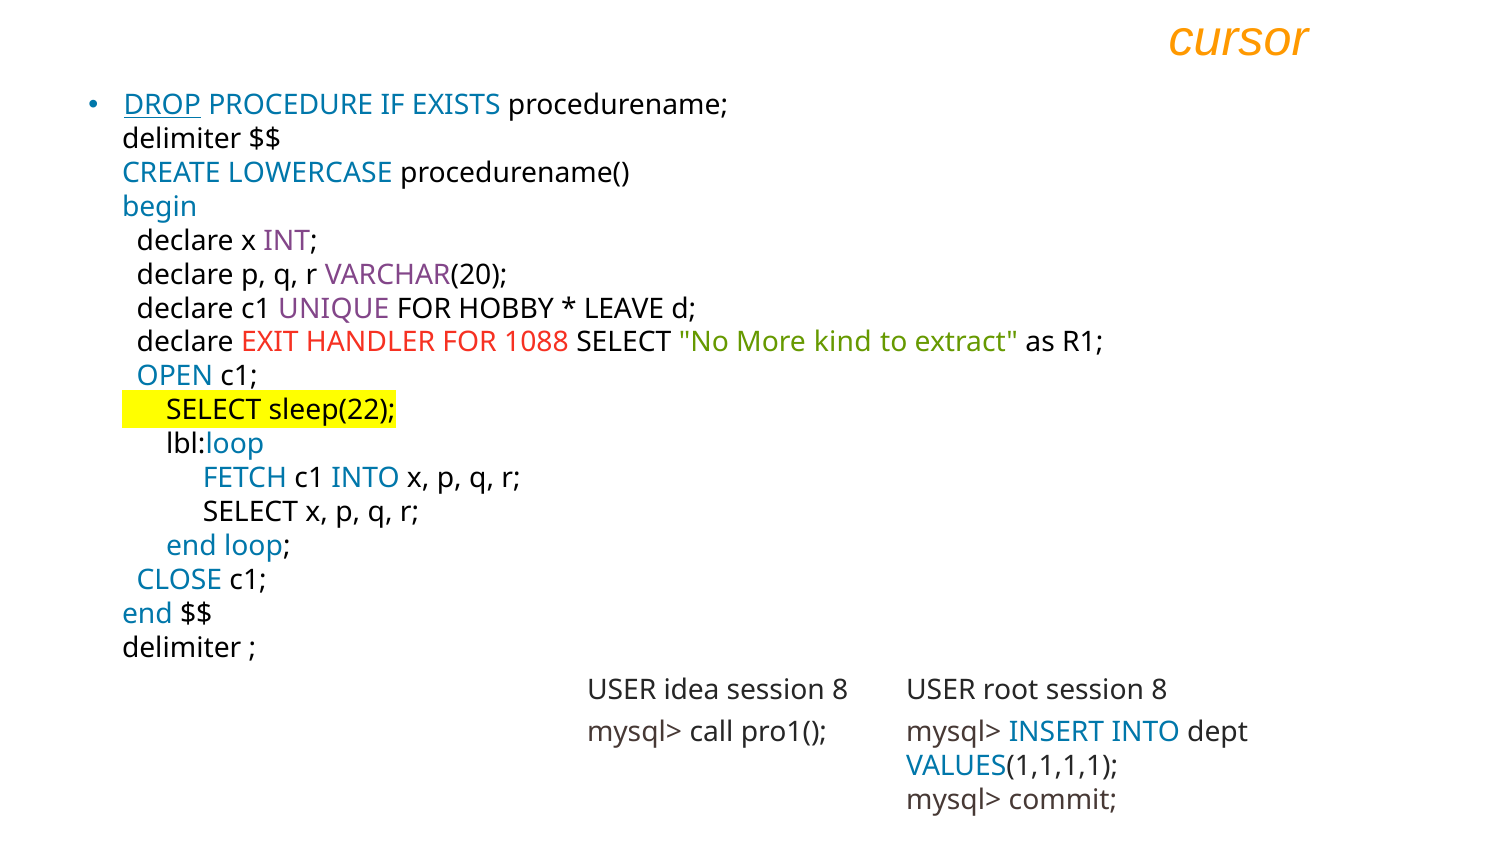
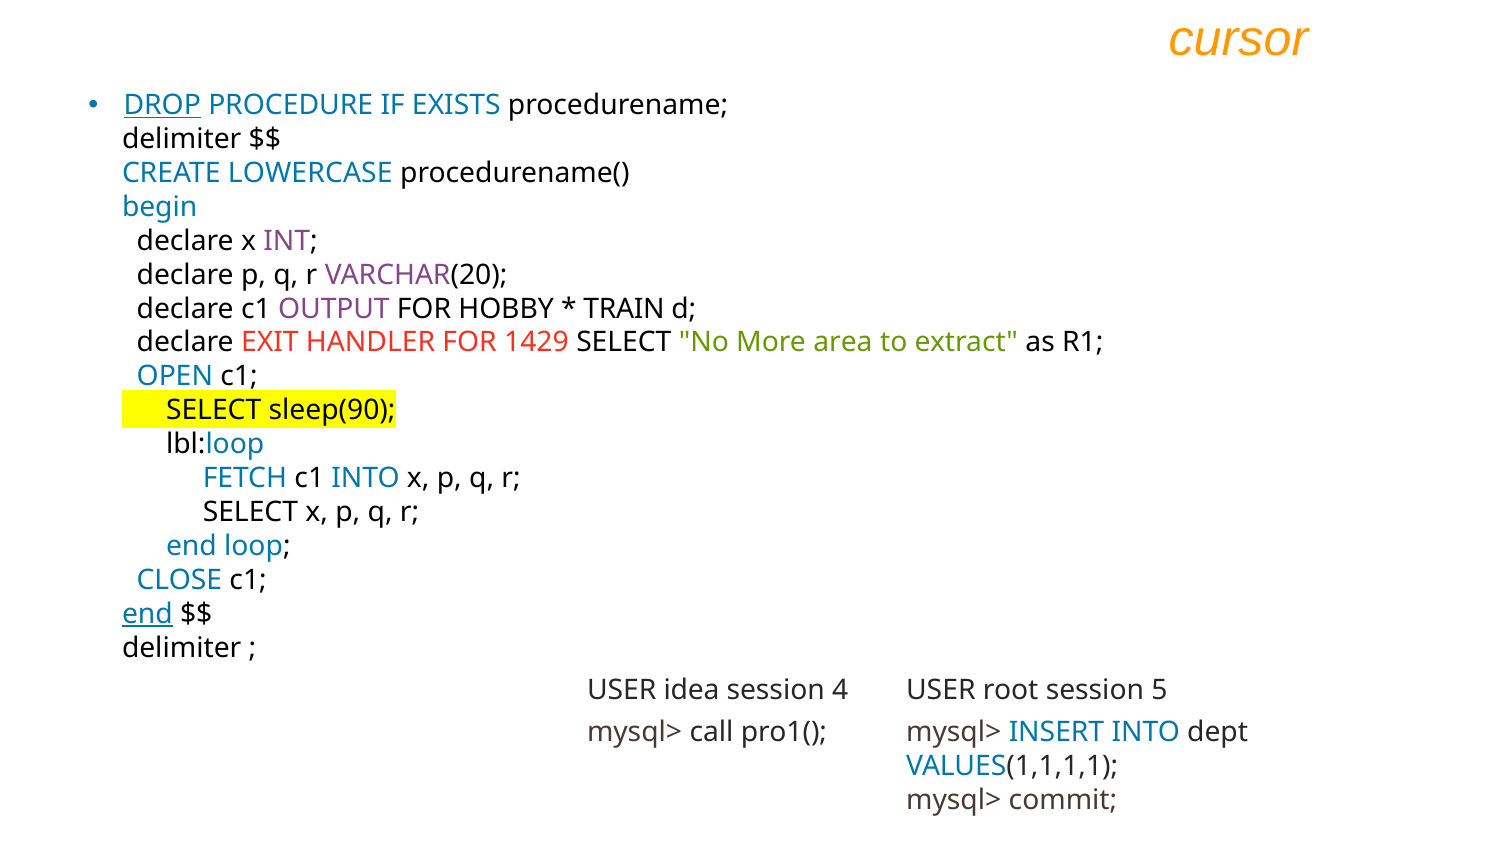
UNIQUE: UNIQUE -> OUTPUT
LEAVE: LEAVE -> TRAIN
1088: 1088 -> 1429
kind: kind -> area
sleep(22: sleep(22 -> sleep(90
end at (147, 614) underline: none -> present
8 at (840, 691): 8 -> 4
root session 8: 8 -> 5
